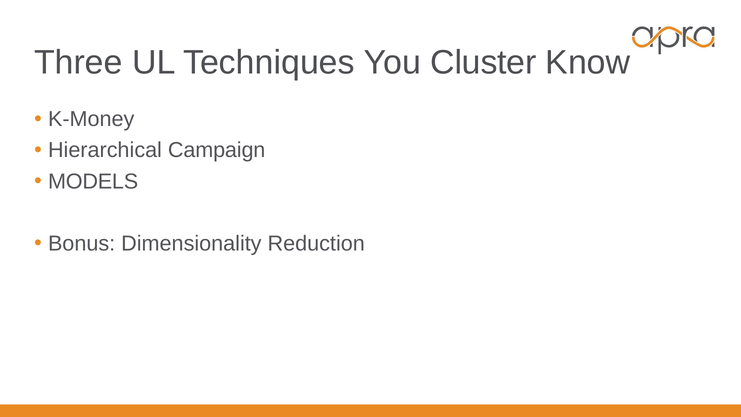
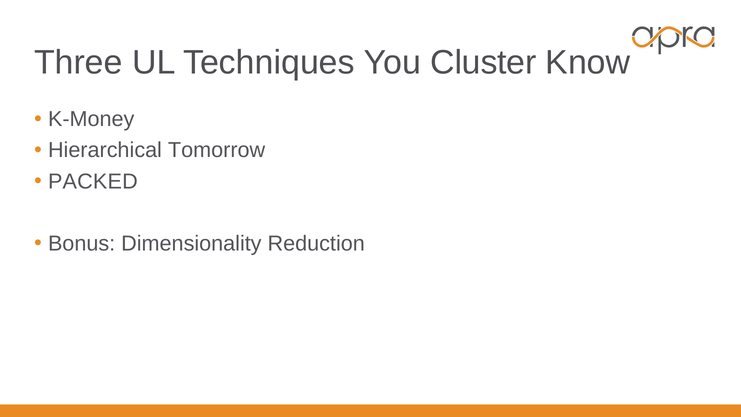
Campaign: Campaign -> Tomorrow
MODELS: MODELS -> PACKED
